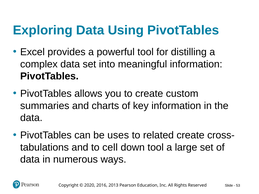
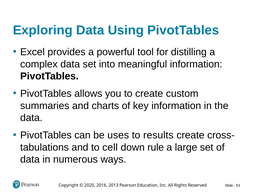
related: related -> results
down tool: tool -> rule
